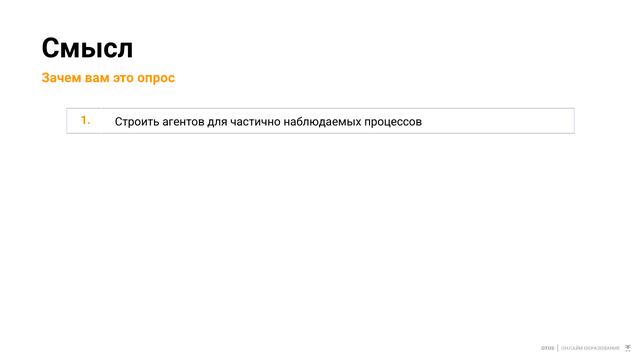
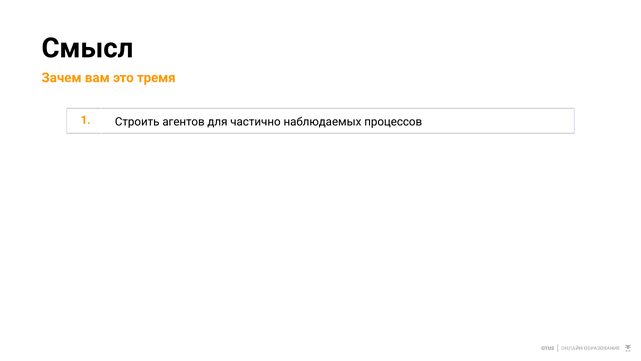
опрос: опрос -> тремя
